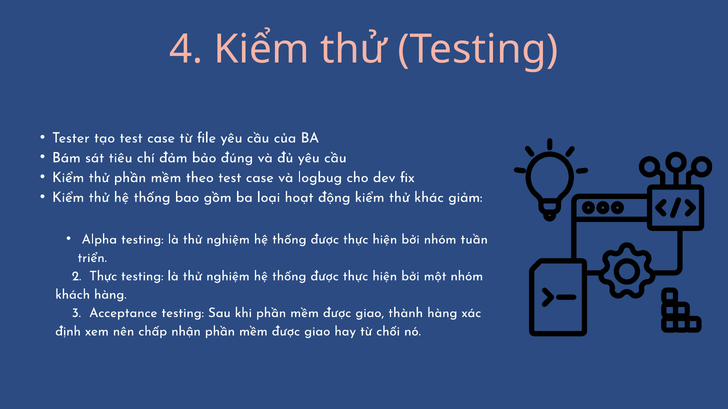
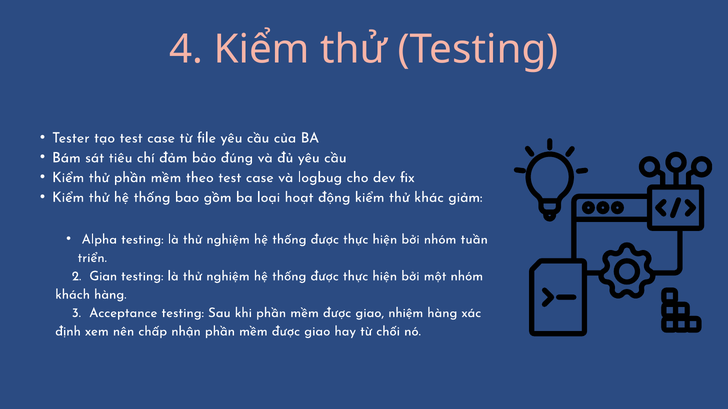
2 Thực: Thực -> Gian
thành: thành -> nhiệm
